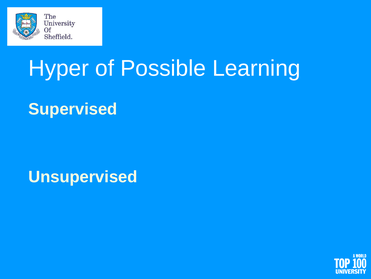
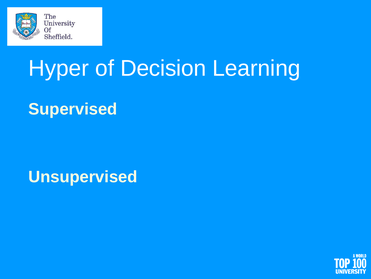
Possible: Possible -> Decision
